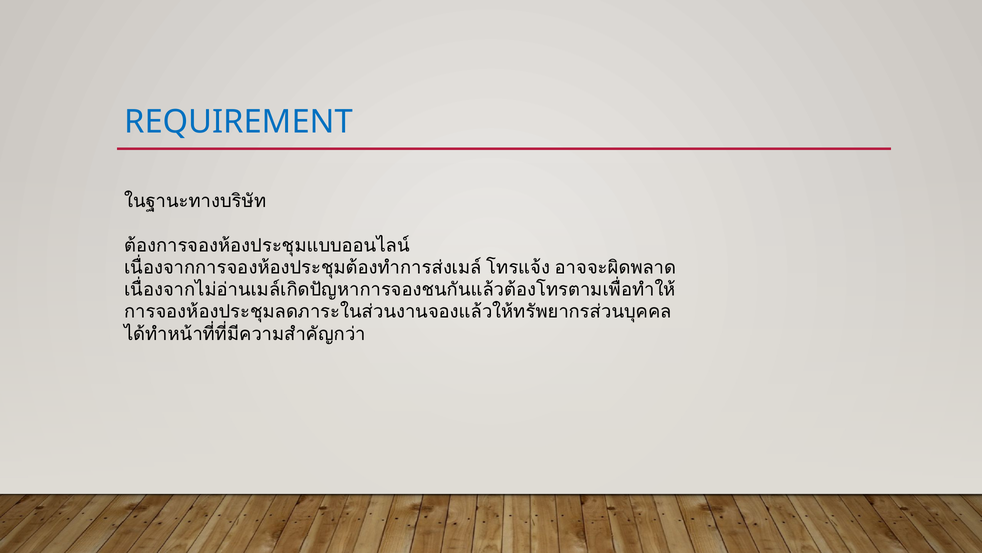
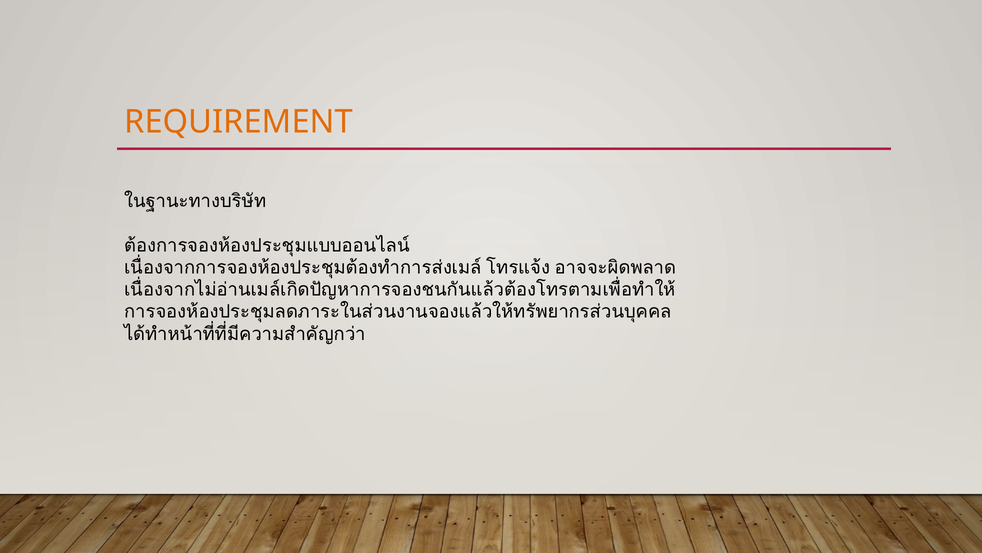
REQUIREMENT colour: blue -> orange
